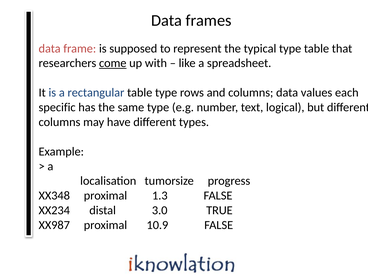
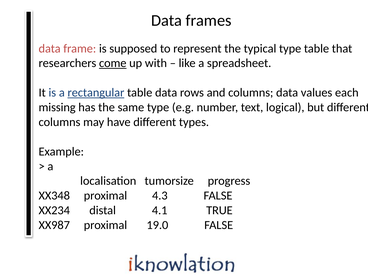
rectangular underline: none -> present
table type: type -> data
specific: specific -> missing
1.3: 1.3 -> 4.3
3.0: 3.0 -> 4.1
10.9: 10.9 -> 19.0
